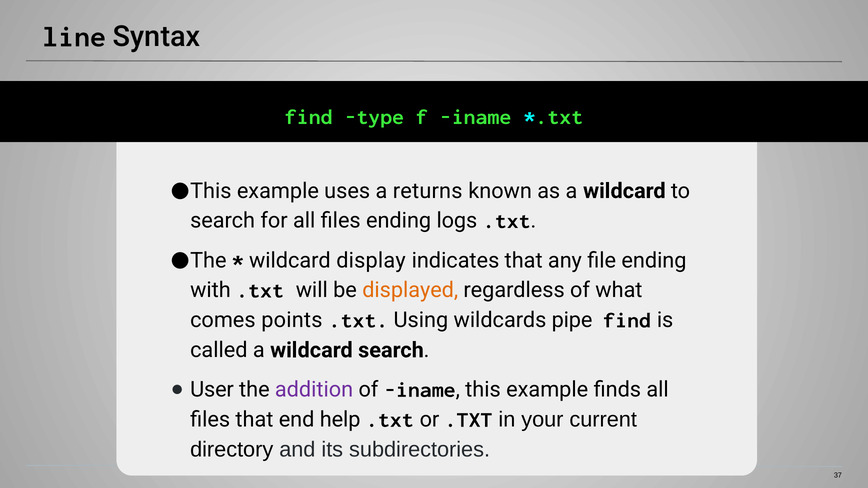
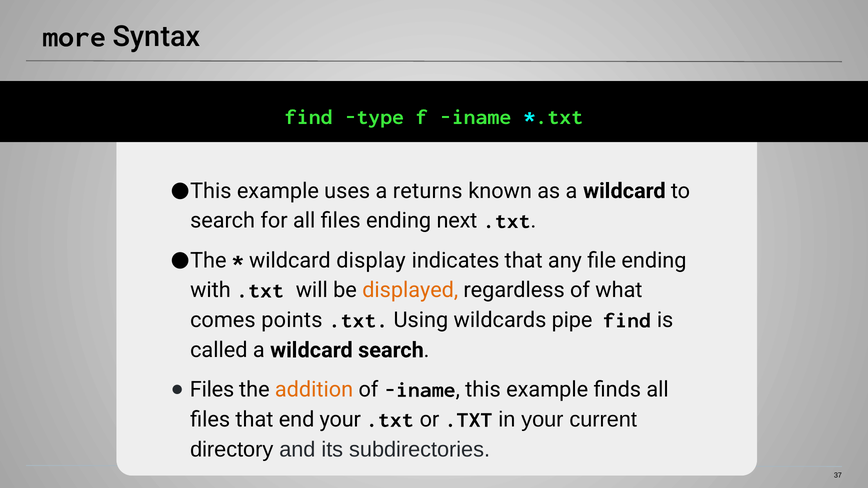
line: line -> more
logs: logs -> next
User at (212, 390): User -> Files
addition colour: purple -> orange
end help: help -> your
